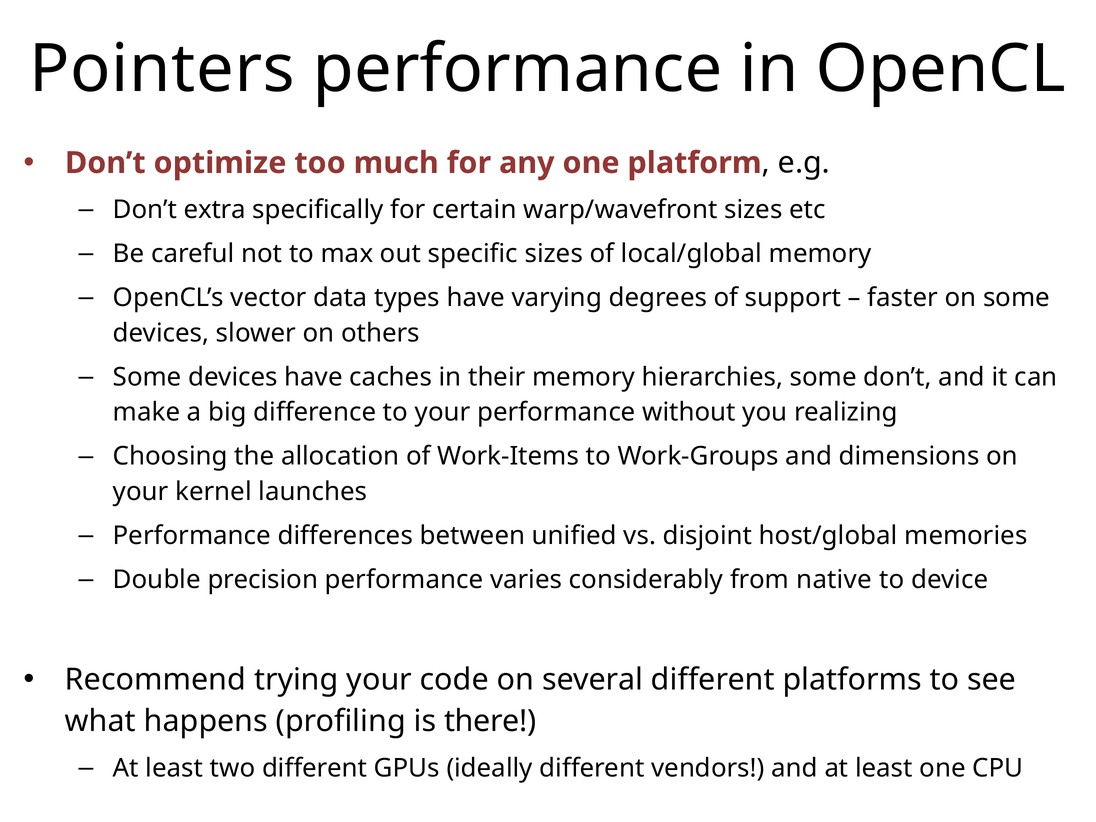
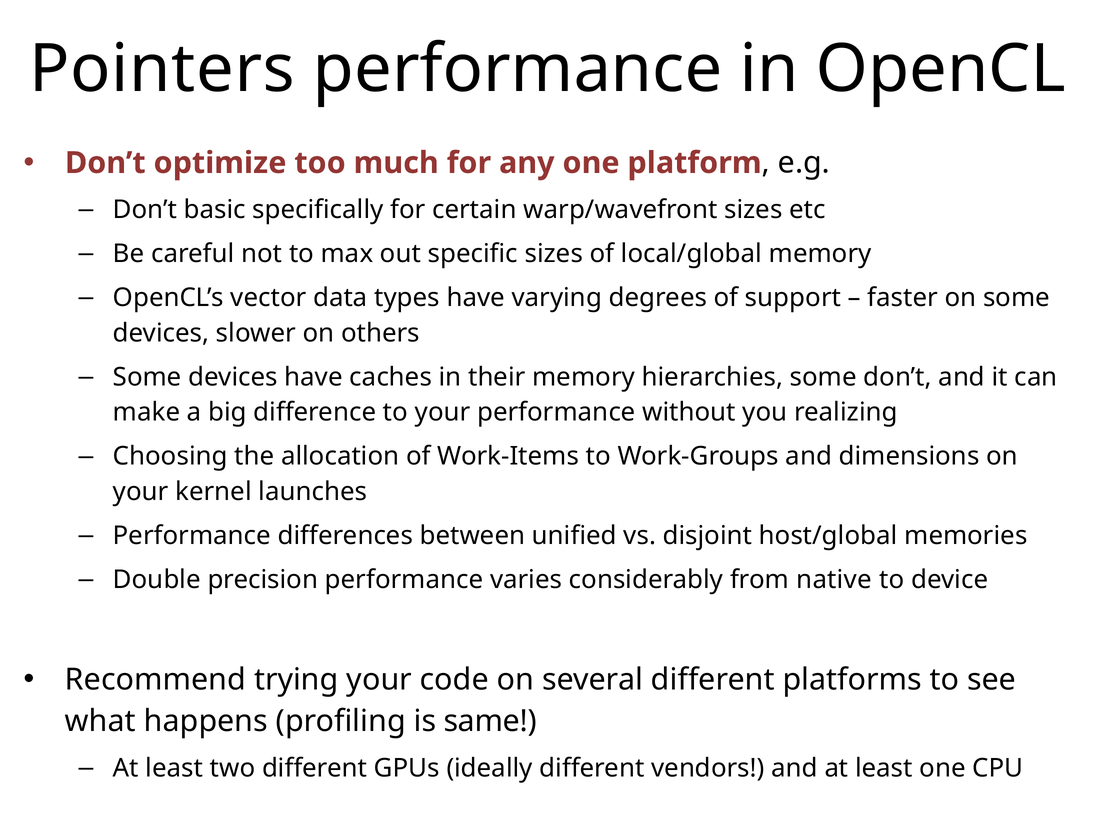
extra: extra -> basic
there: there -> same
